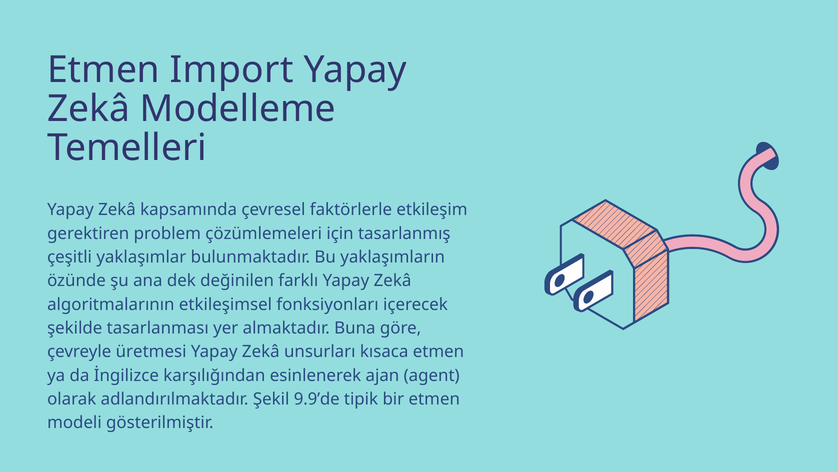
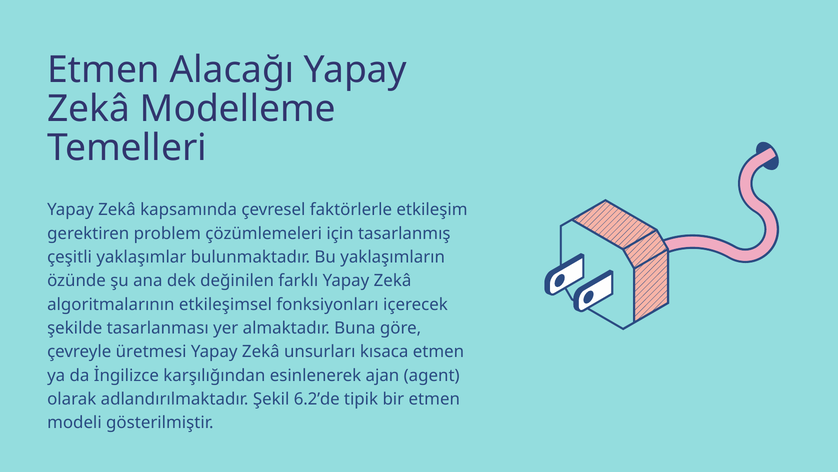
Import: Import -> Alacağı
9.9’de: 9.9’de -> 6.2’de
